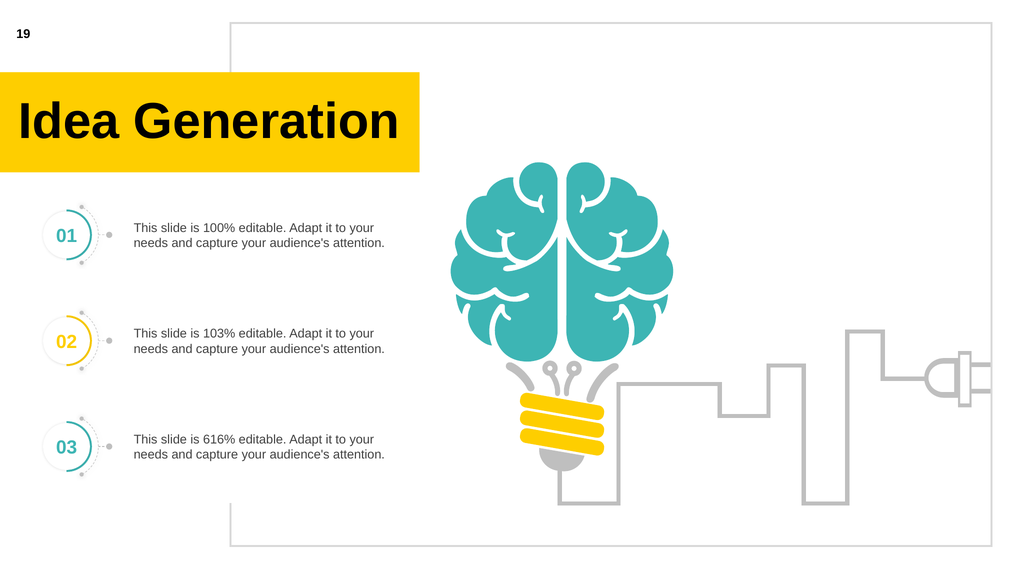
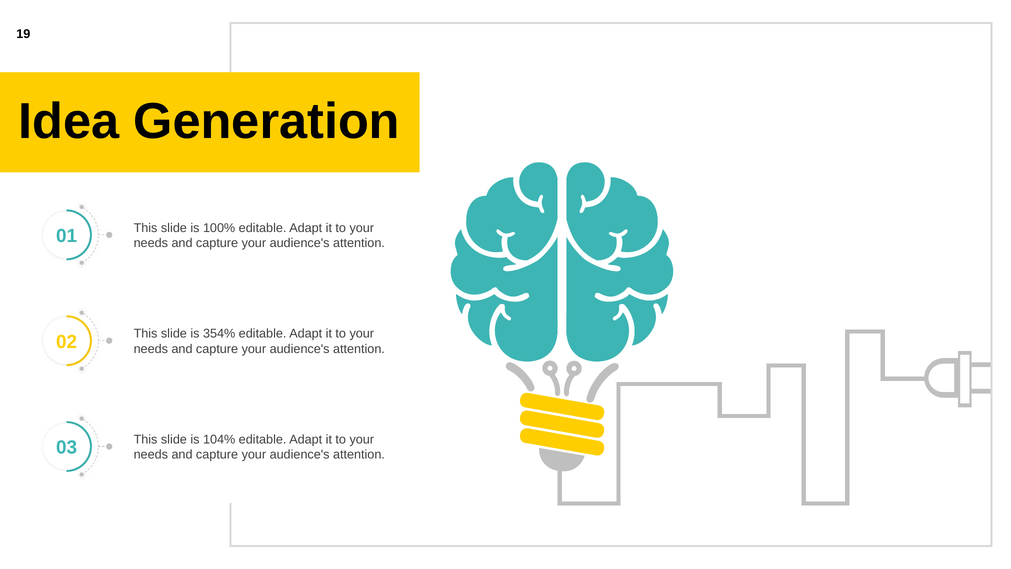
103%: 103% -> 354%
616%: 616% -> 104%
